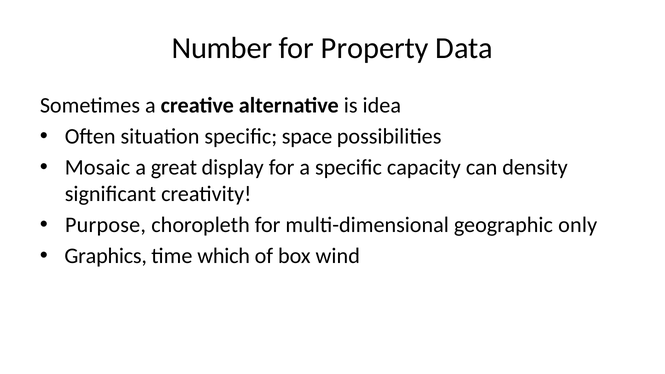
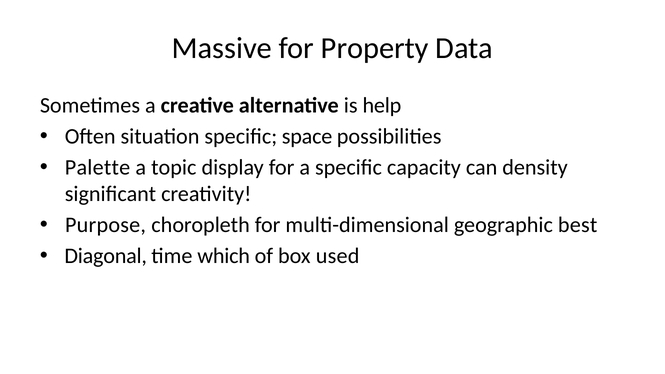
Number: Number -> Massive
idea: idea -> help
Mosaic: Mosaic -> Palette
great: great -> topic
only: only -> best
Graphics: Graphics -> Diagonal
wind: wind -> used
